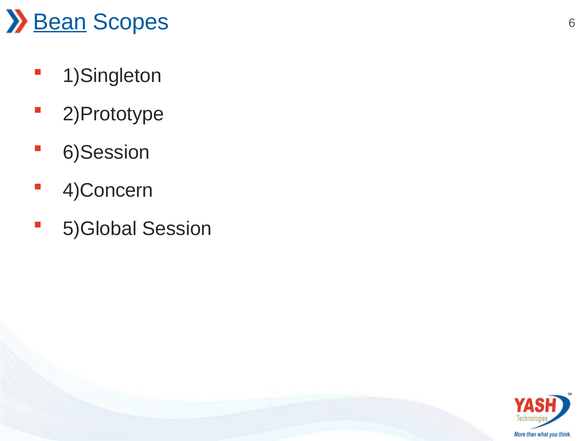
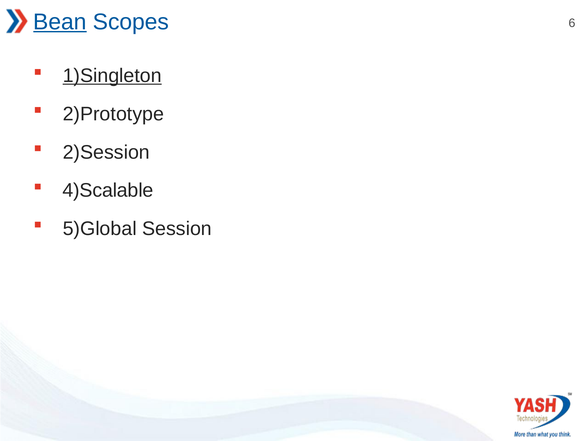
1)Singleton underline: none -> present
6)Session: 6)Session -> 2)Session
4)Concern: 4)Concern -> 4)Scalable
